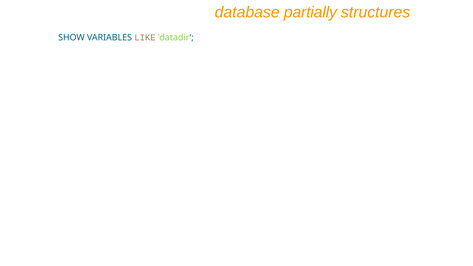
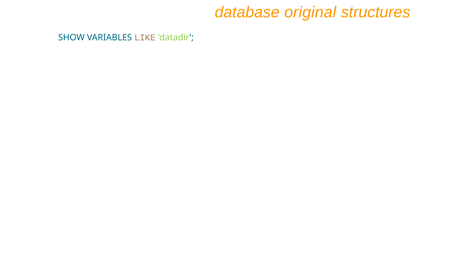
partially: partially -> original
